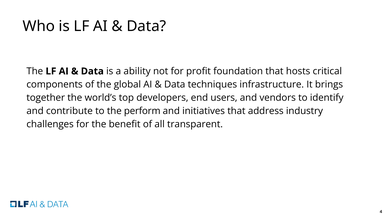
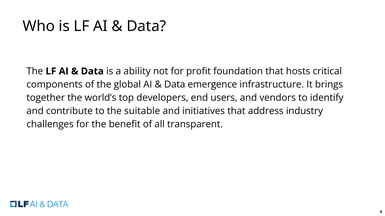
techniques: techniques -> emergence
perform: perform -> suitable
